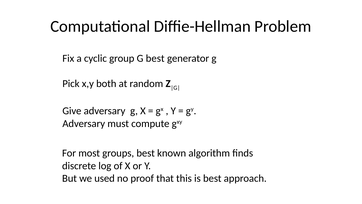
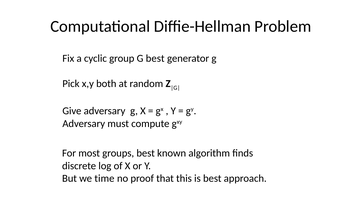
used: used -> time
